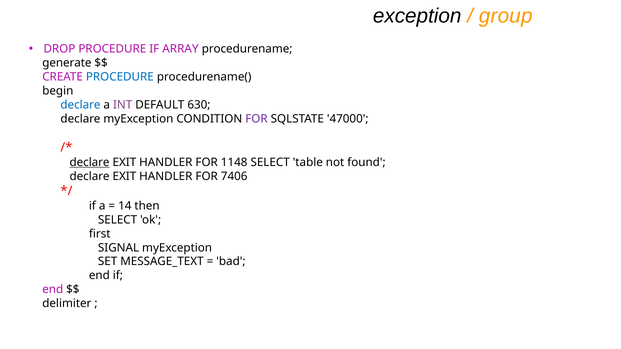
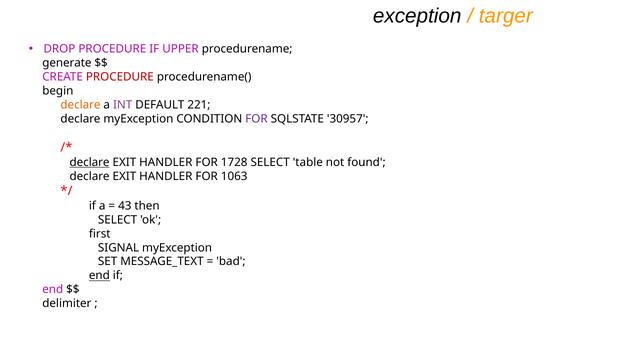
group: group -> targer
ARRAY: ARRAY -> UPPER
PROCEDURE at (120, 77) colour: blue -> red
declare at (80, 105) colour: blue -> orange
630: 630 -> 221
47000: 47000 -> 30957
1148: 1148 -> 1728
7406: 7406 -> 1063
14: 14 -> 43
end at (99, 276) underline: none -> present
